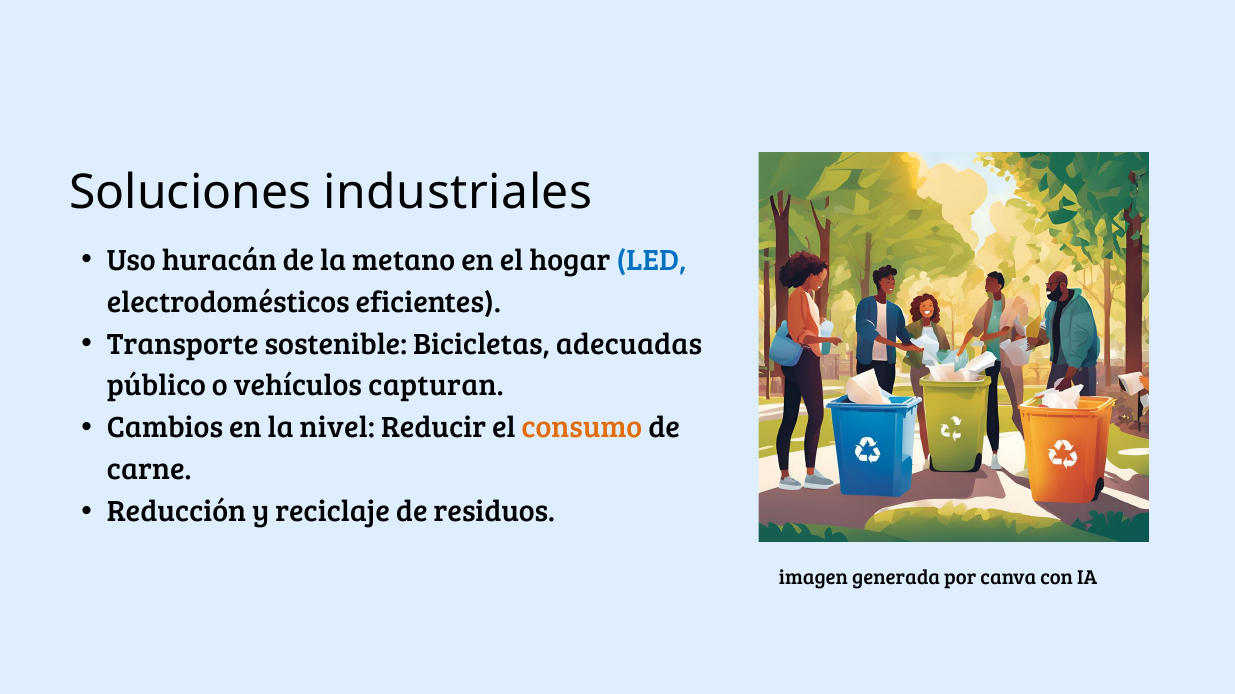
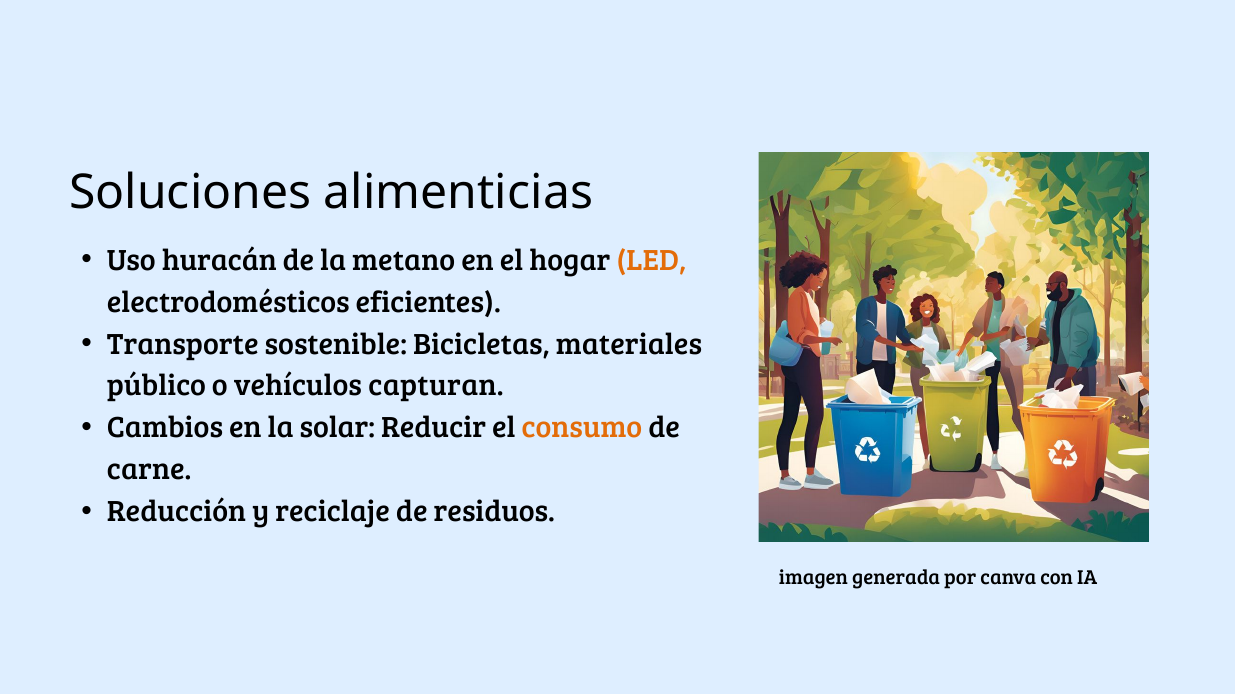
industriales: industriales -> alimenticias
LED colour: blue -> orange
adecuadas: adecuadas -> materiales
nivel: nivel -> solar
